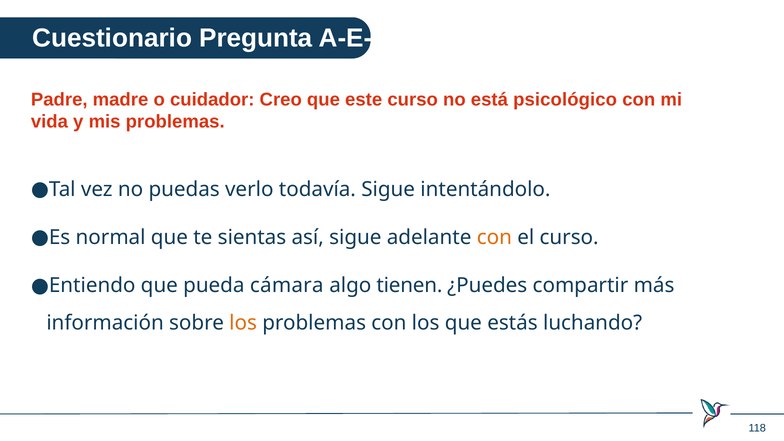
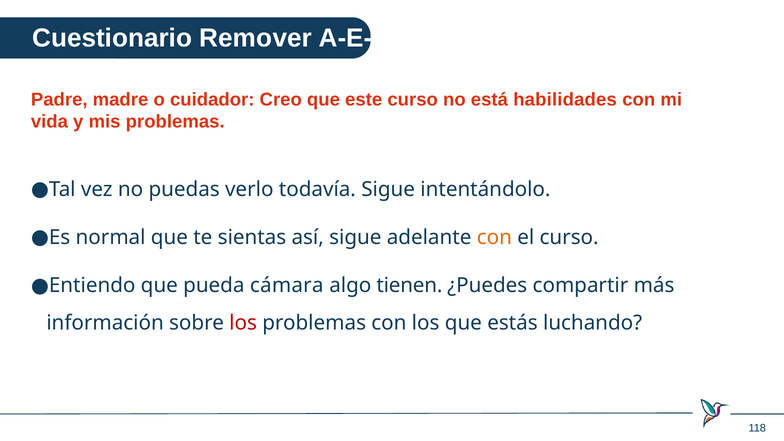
Pregunta: Pregunta -> Remover
psicológico: psicológico -> habilidades
los at (243, 323) colour: orange -> red
